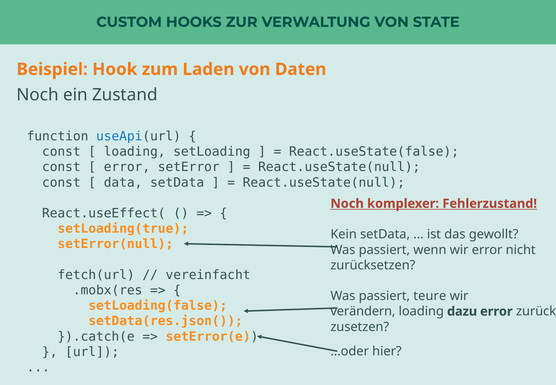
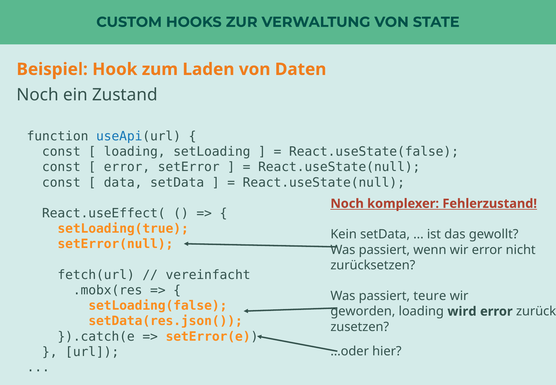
verändern: verändern -> geworden
dazu: dazu -> wird
